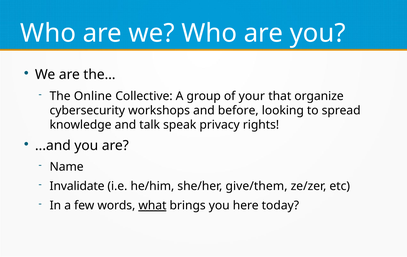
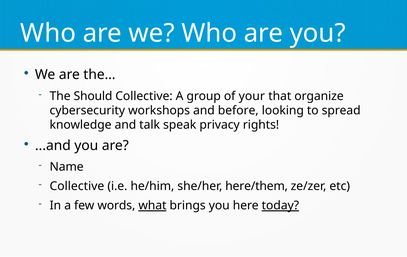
Online: Online -> Should
Invalidate at (77, 186): Invalidate -> Collective
give/them: give/them -> here/them
today underline: none -> present
